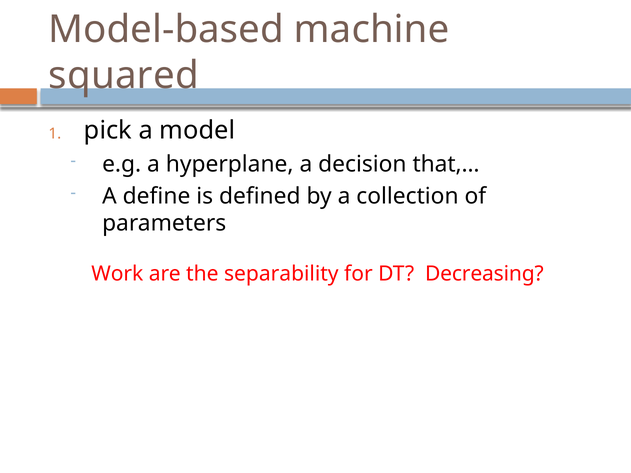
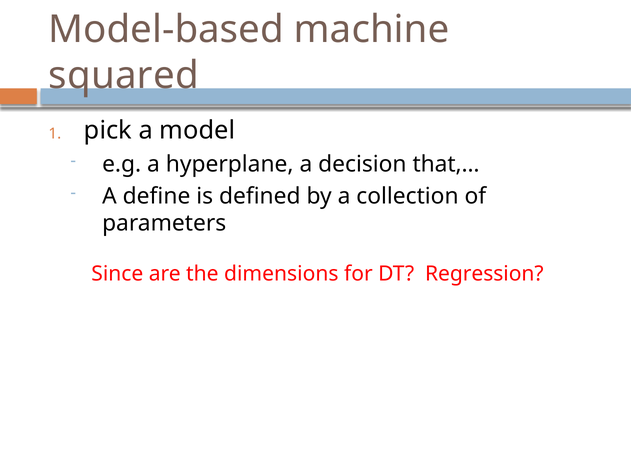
Work: Work -> Since
separability: separability -> dimensions
Decreasing: Decreasing -> Regression
